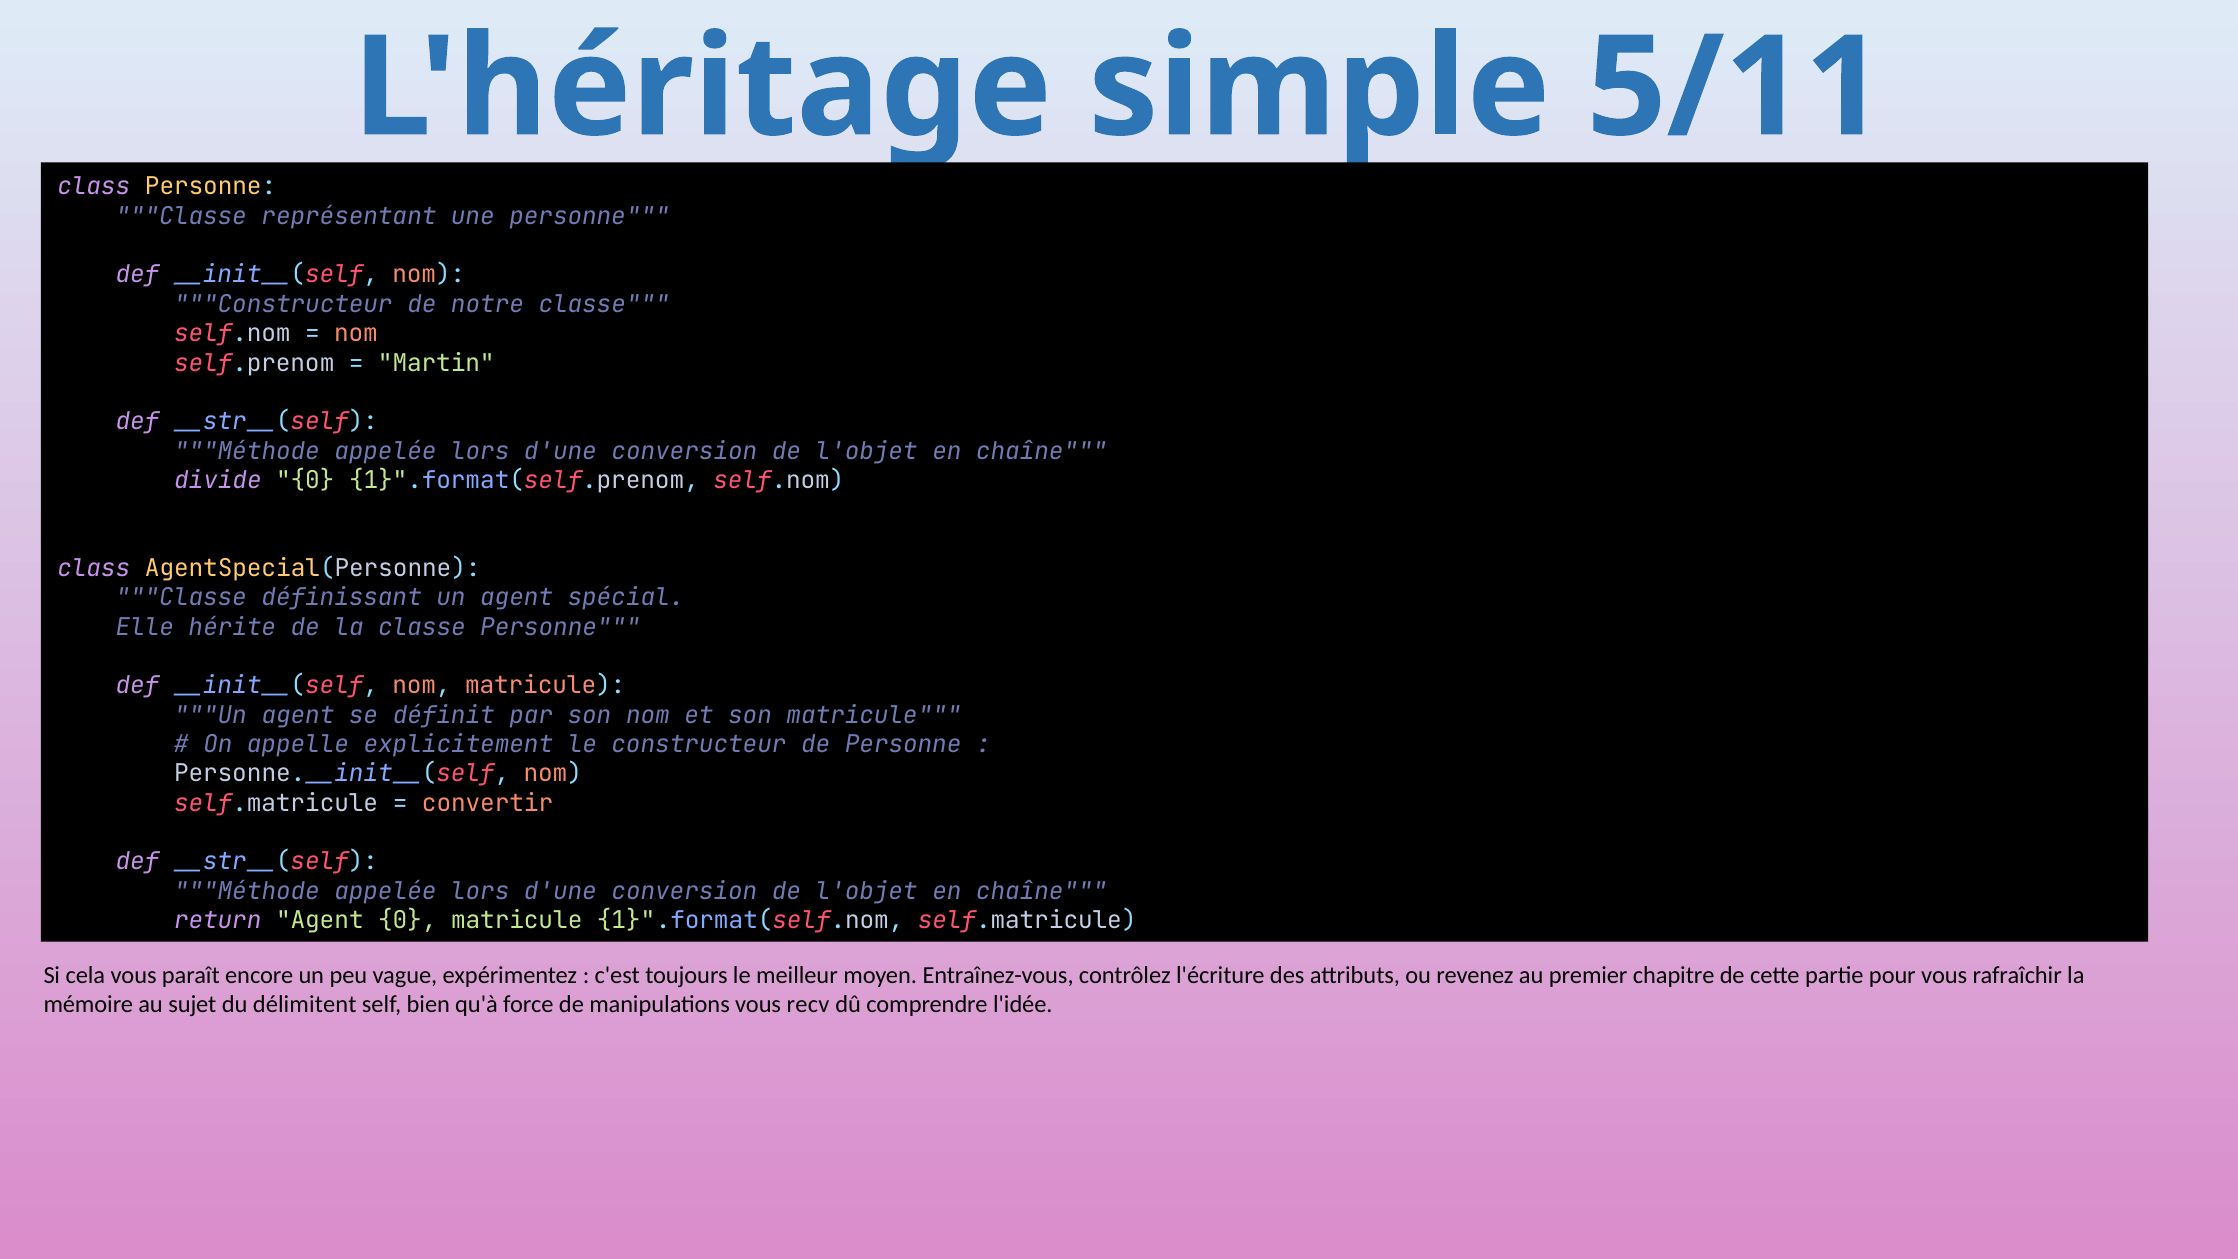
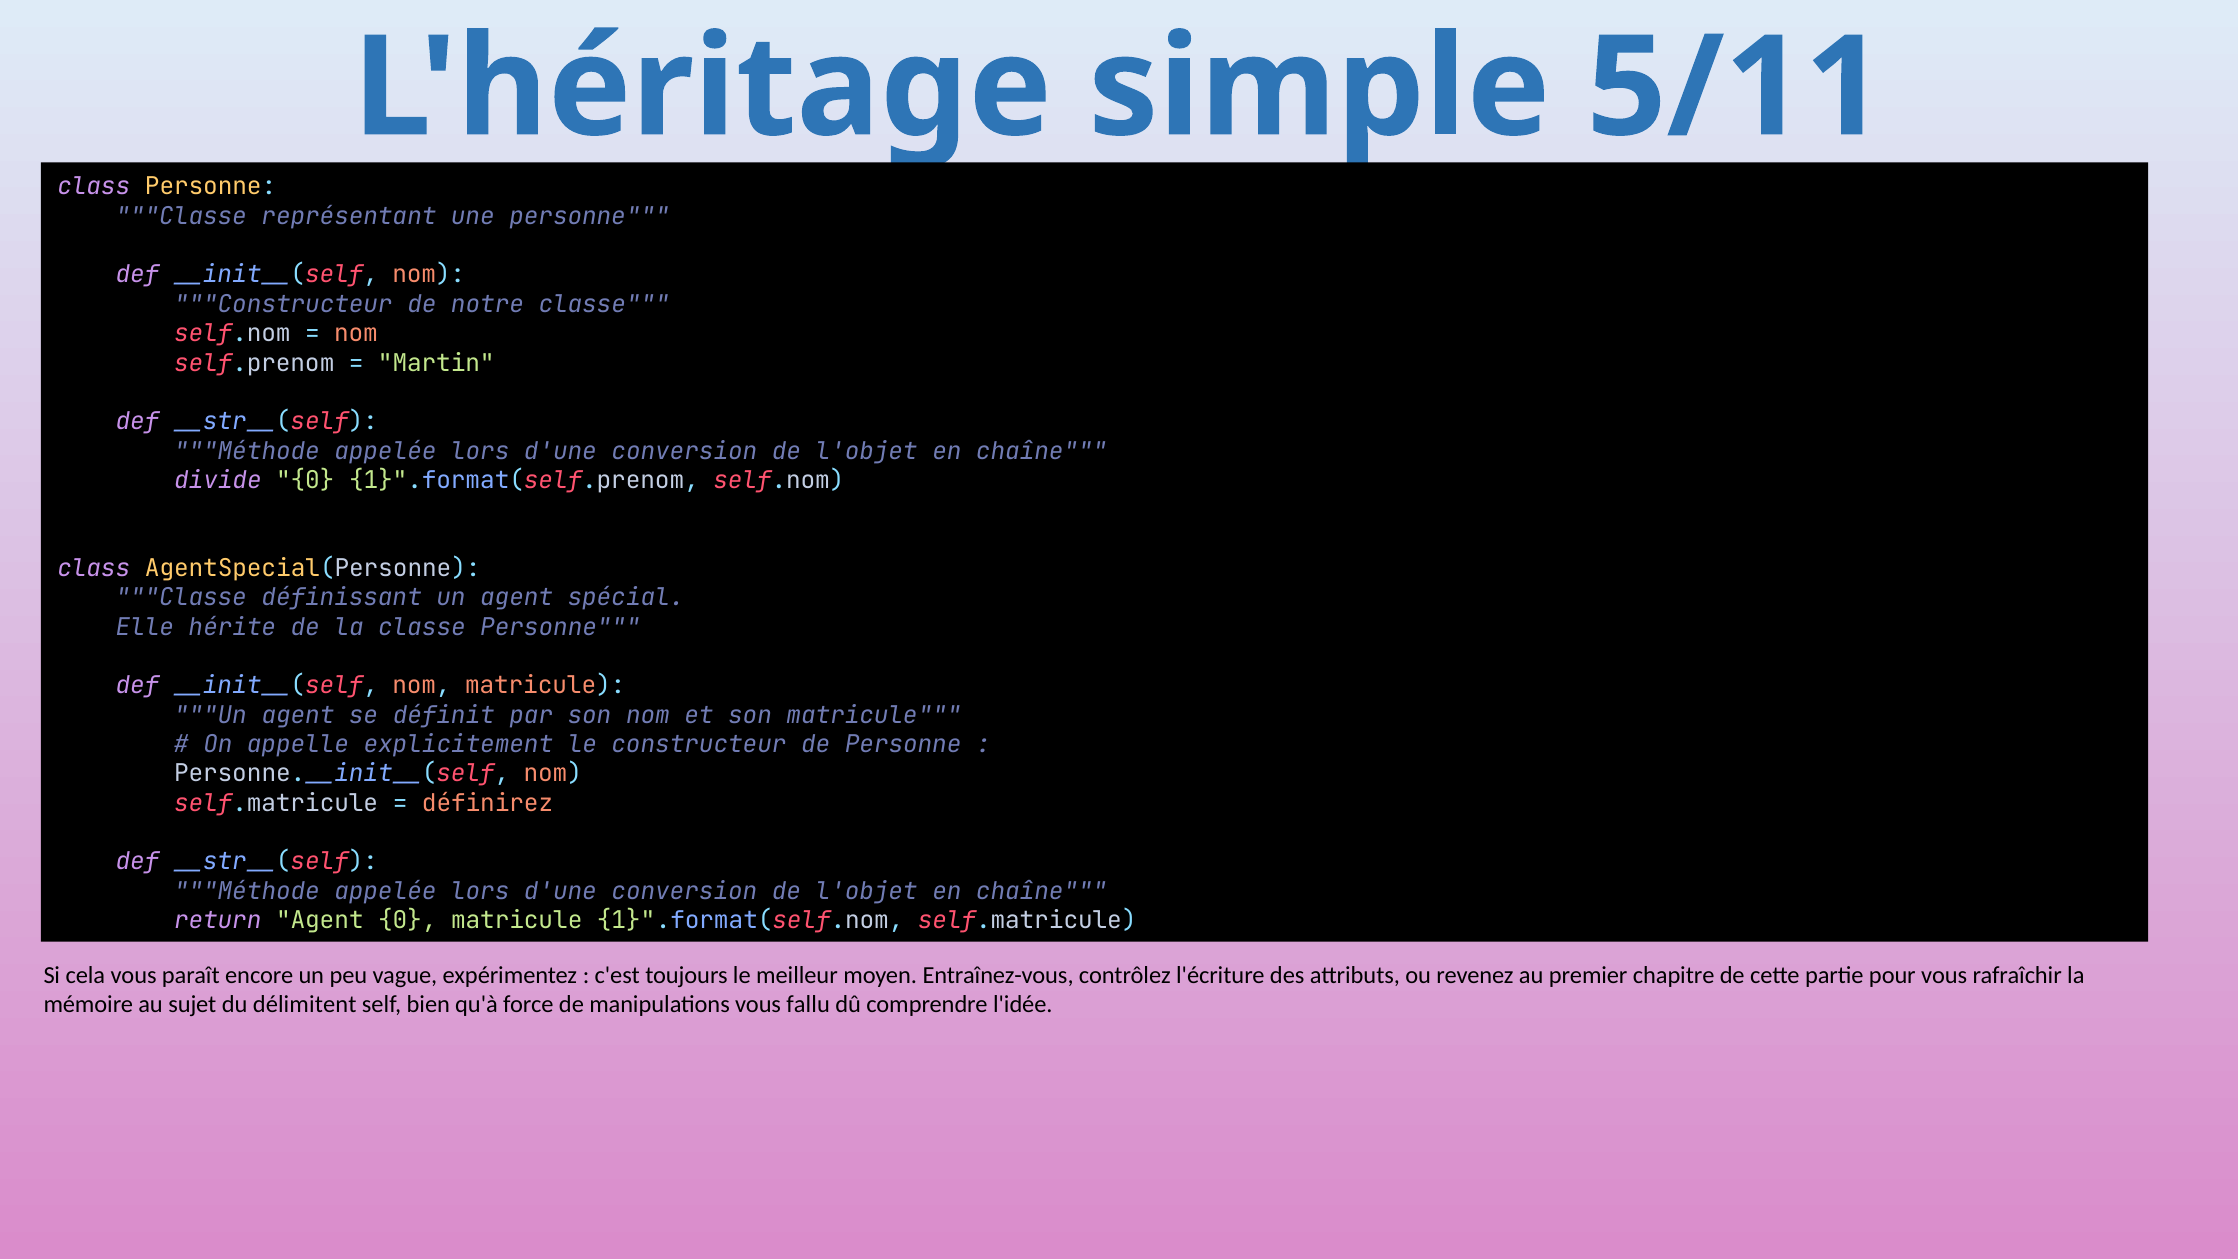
convertir: convertir -> définirez
recv: recv -> fallu
